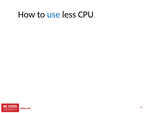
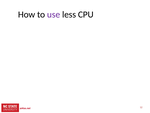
use colour: blue -> purple
